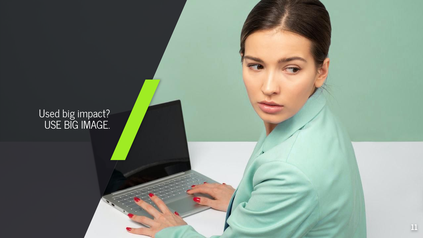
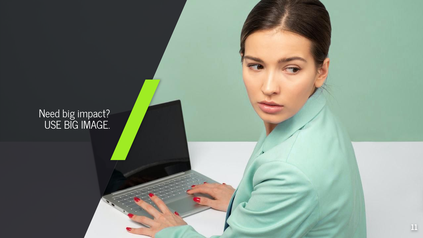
Used: Used -> Need
